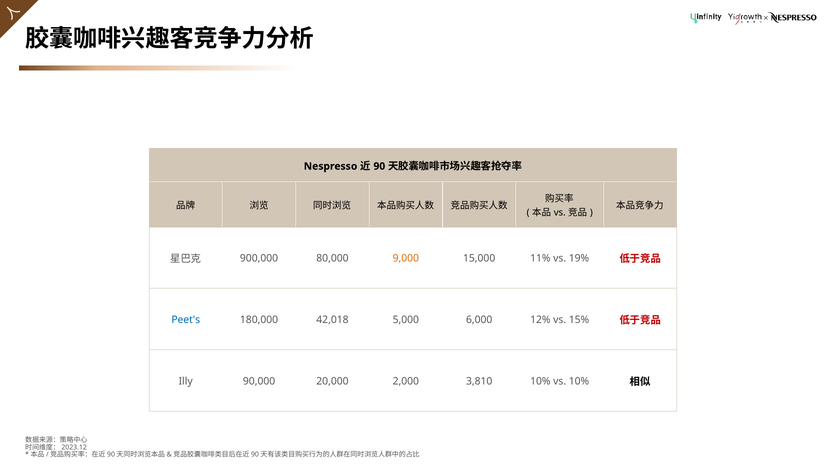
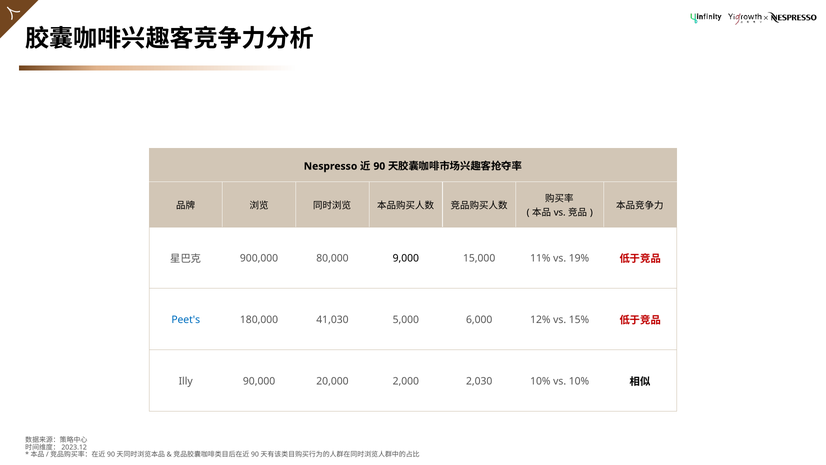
9,000 colour: orange -> black
42,018: 42,018 -> 41,030
3,810: 3,810 -> 2,030
